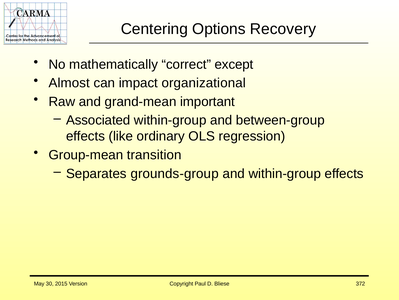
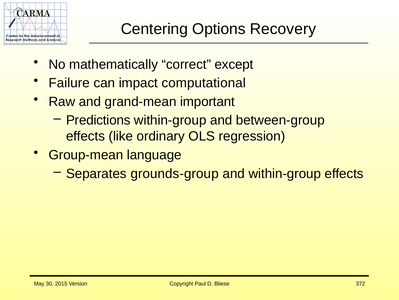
Almost: Almost -> Failure
organizational: organizational -> computational
Associated: Associated -> Predictions
transition: transition -> language
